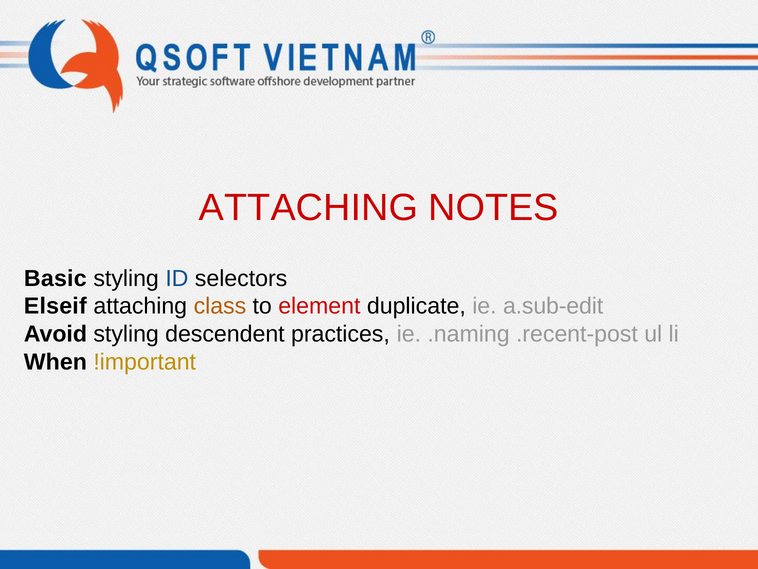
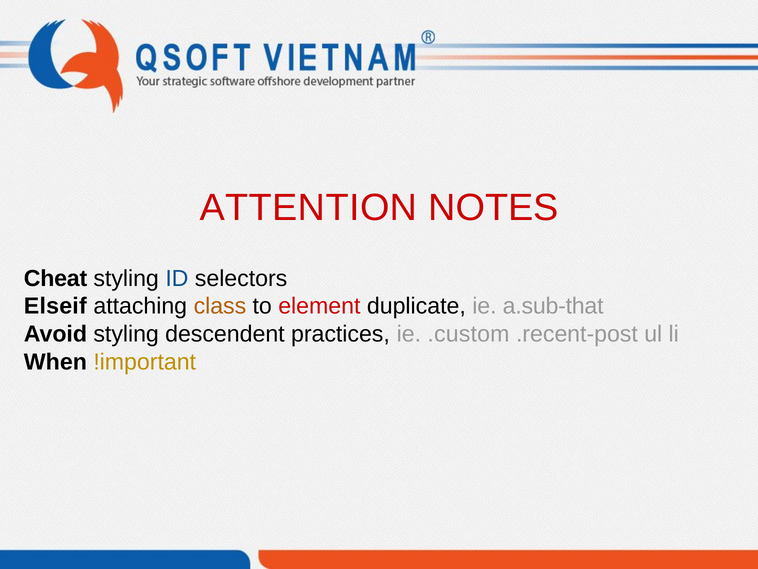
ATTACHING at (309, 207): ATTACHING -> ATTENTION
Basic: Basic -> Cheat
a.sub-edit: a.sub-edit -> a.sub-that
.naming: .naming -> .custom
